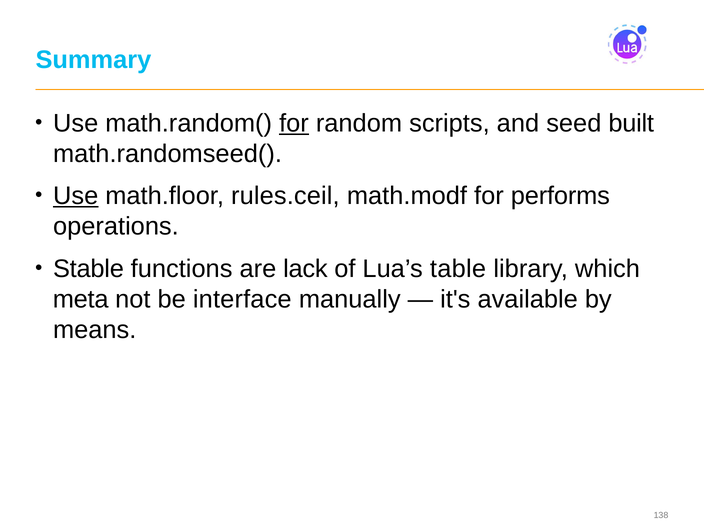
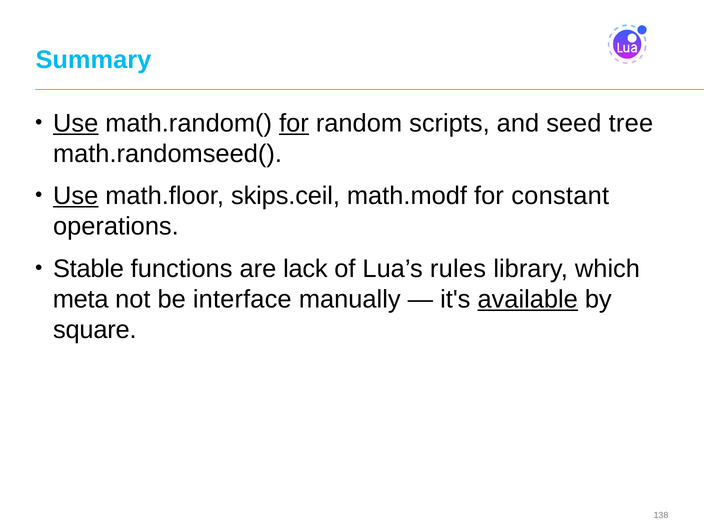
Use at (76, 123) underline: none -> present
built: built -> tree
rules.ceil: rules.ceil -> skips.ceil
performs: performs -> constant
table: table -> rules
available underline: none -> present
means: means -> square
